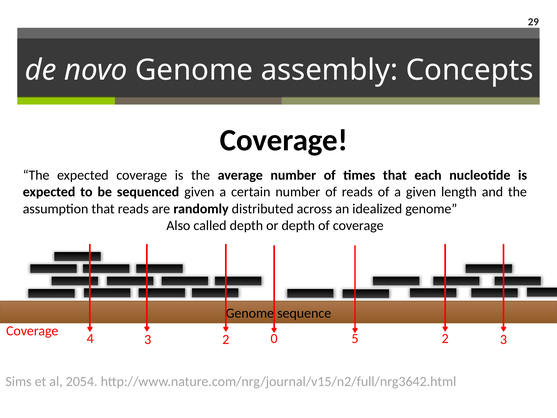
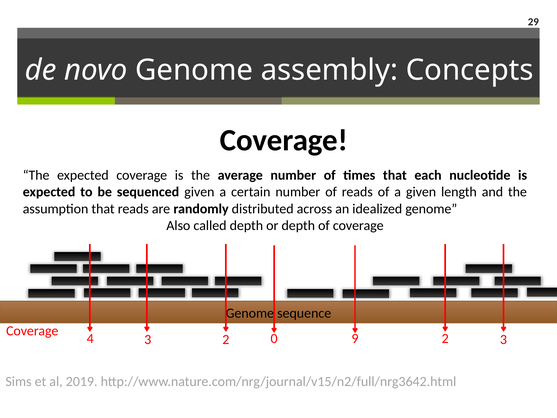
5: 5 -> 9
2054: 2054 -> 2019
